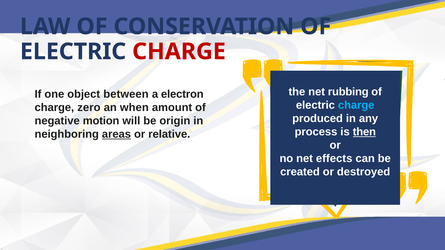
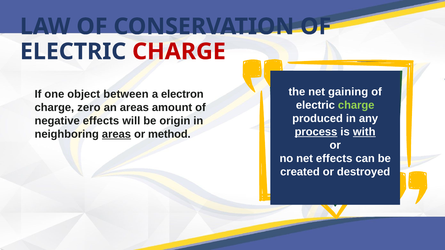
rubbing: rubbing -> gaining
charge at (356, 105) colour: light blue -> light green
an when: when -> areas
negative motion: motion -> effects
process underline: none -> present
then: then -> with
relative: relative -> method
